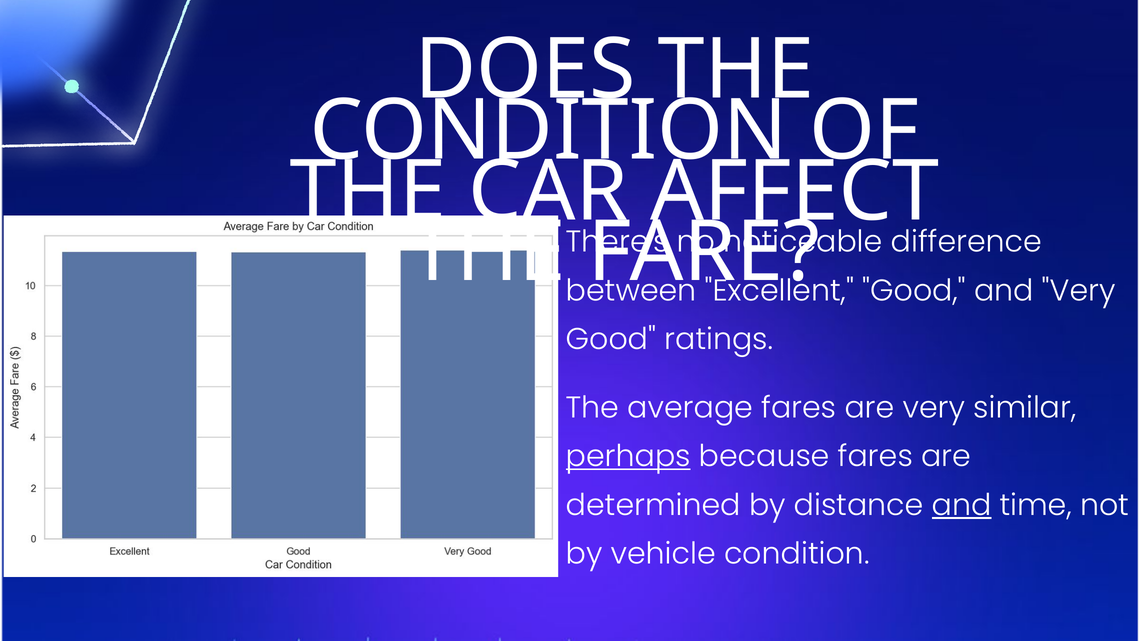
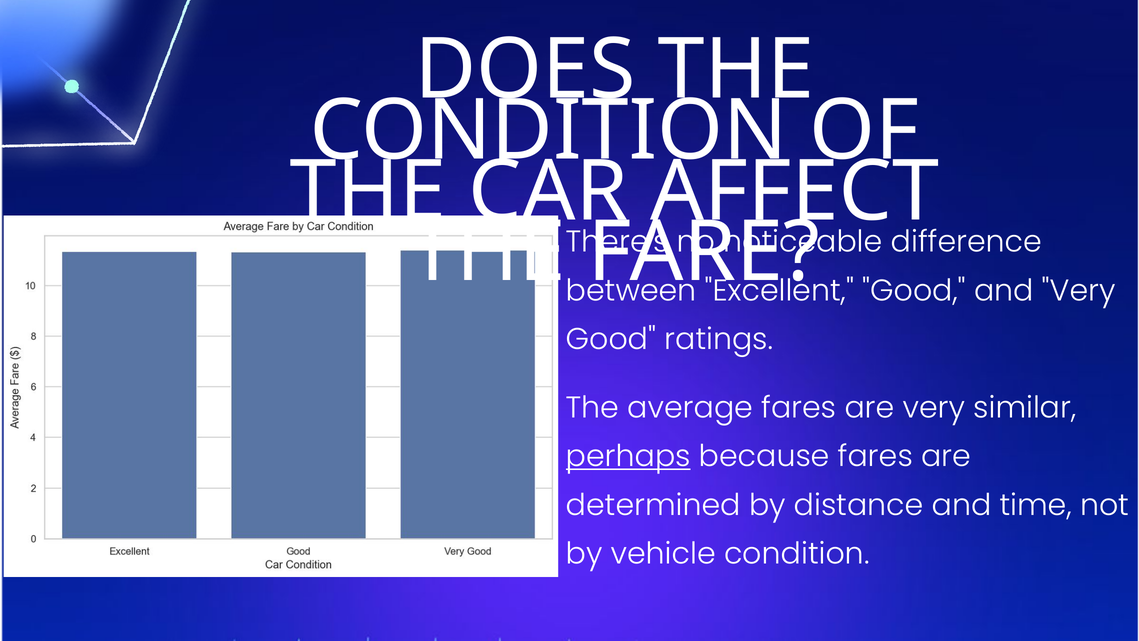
and at (962, 505) underline: present -> none
